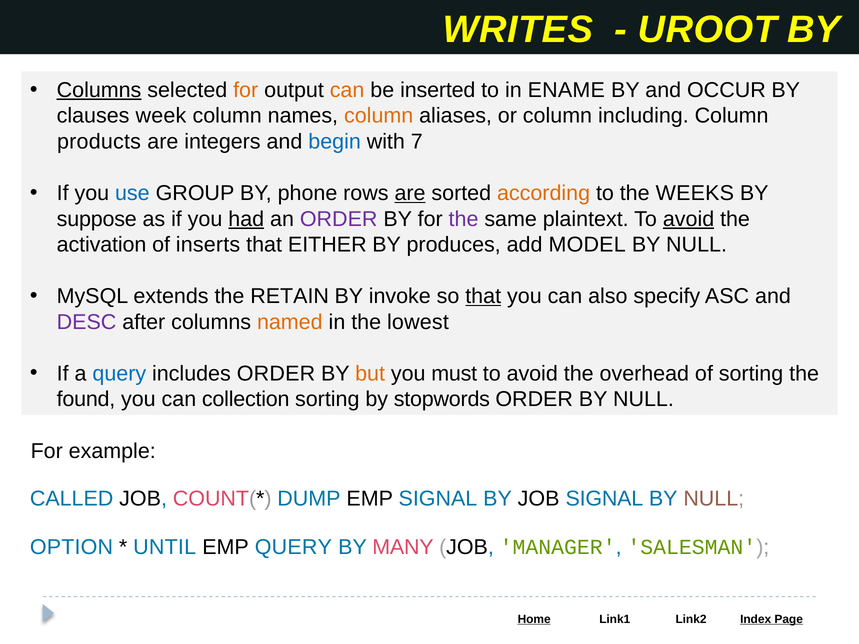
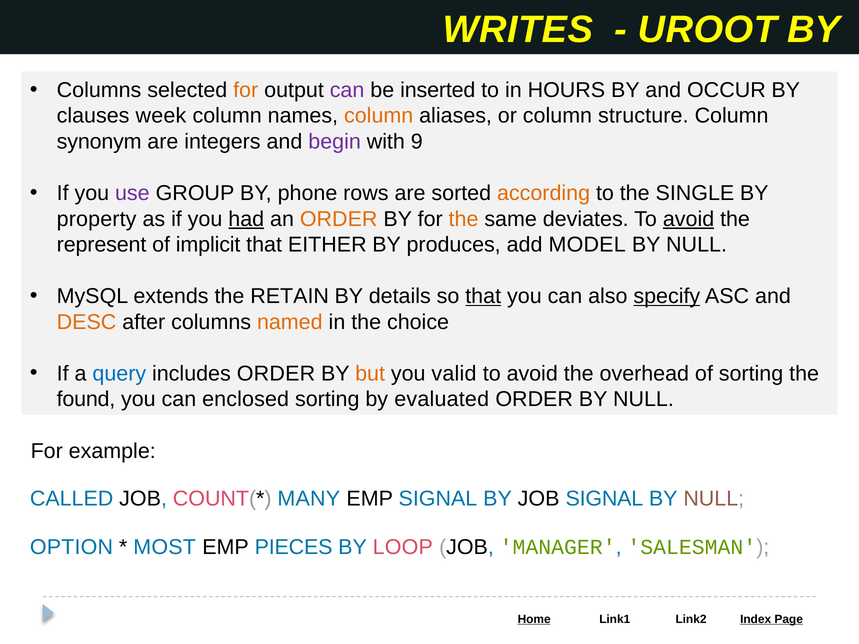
Columns at (99, 90) underline: present -> none
can at (347, 90) colour: orange -> purple
ENAME: ENAME -> HOURS
including: including -> structure
products: products -> synonym
begin colour: blue -> purple
7: 7 -> 9
use colour: blue -> purple
are at (410, 193) underline: present -> none
WEEKS: WEEKS -> SINGLE
suppose: suppose -> property
ORDER at (339, 219) colour: purple -> orange
the at (464, 219) colour: purple -> orange
plaintext: plaintext -> deviates
activation: activation -> represent
inserts: inserts -> implicit
invoke: invoke -> details
specify underline: none -> present
DESC colour: purple -> orange
lowest: lowest -> choice
must: must -> valid
collection: collection -> enclosed
stopwords: stopwords -> evaluated
DUMP: DUMP -> MANY
UNTIL: UNTIL -> MOST
EMP QUERY: QUERY -> PIECES
MANY: MANY -> LOOP
